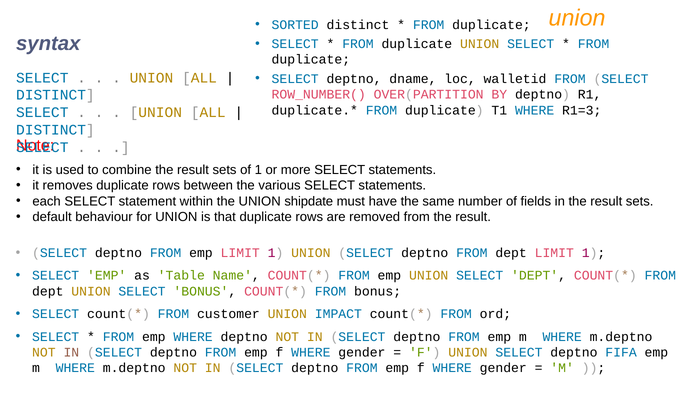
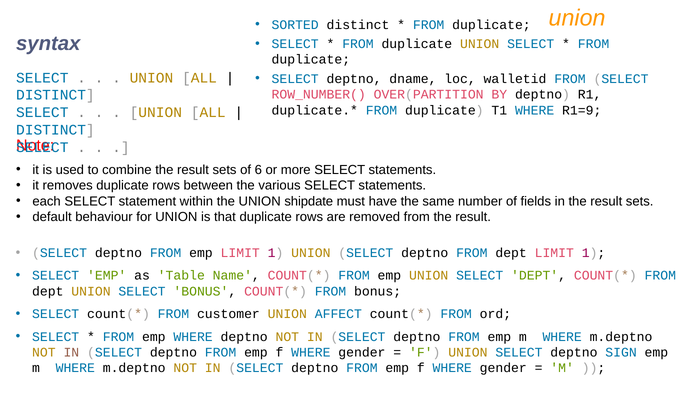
R1=3: R1=3 -> R1=9
of 1: 1 -> 6
IMPACT: IMPACT -> AFFECT
FIFA: FIFA -> SIGN
